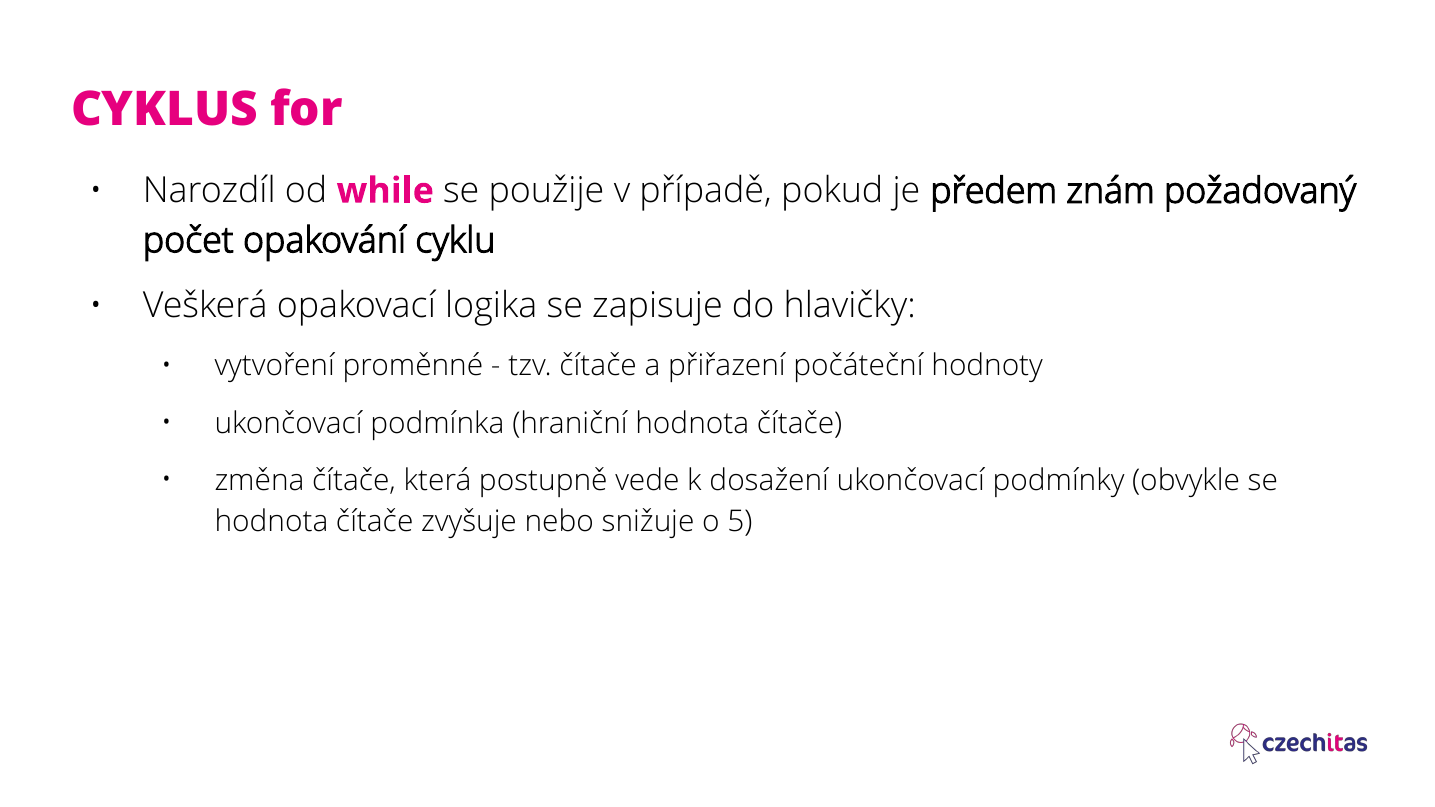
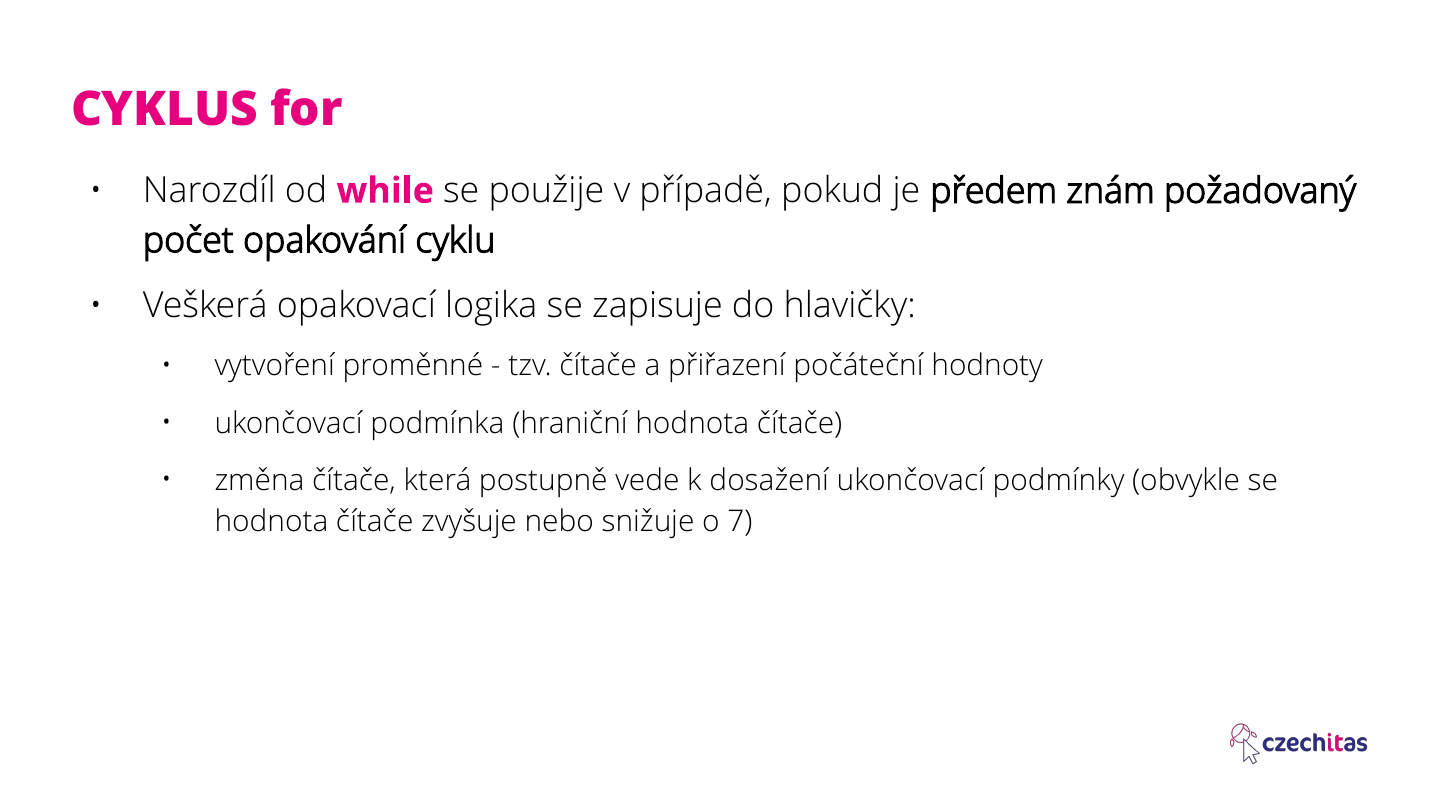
5: 5 -> 7
